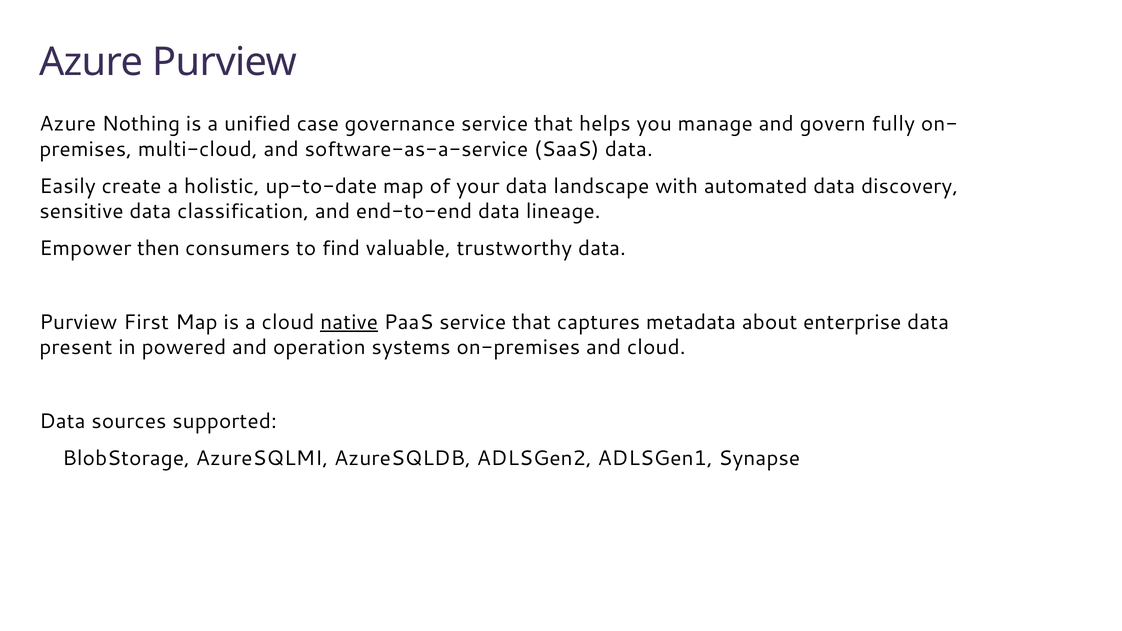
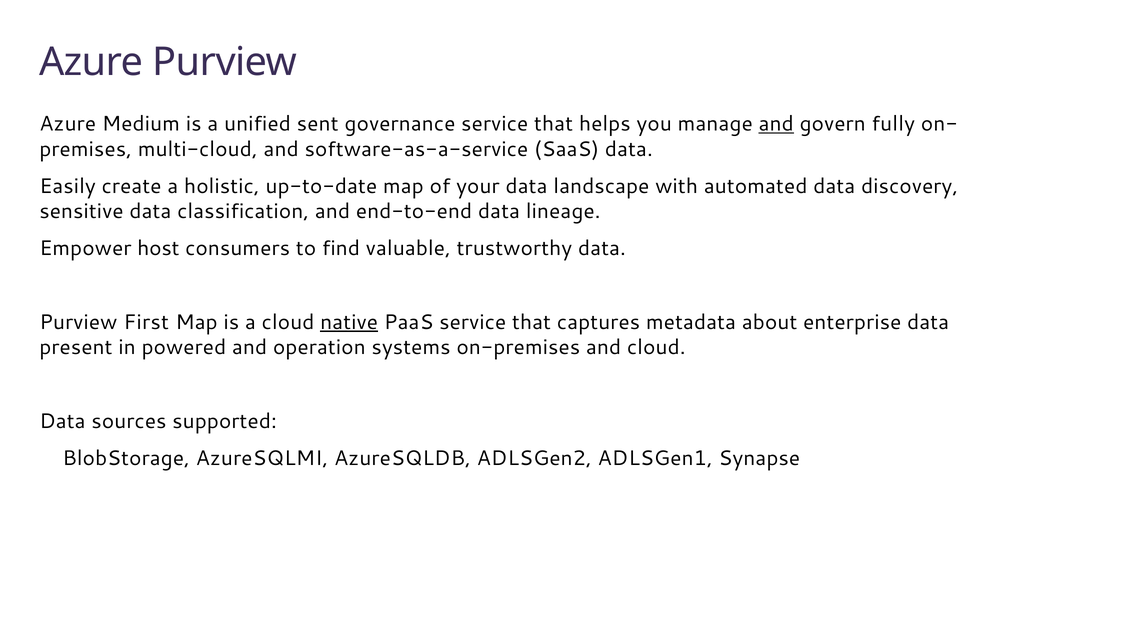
Nothing: Nothing -> Medium
case: case -> sent
and at (776, 124) underline: none -> present
then: then -> host
